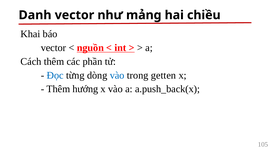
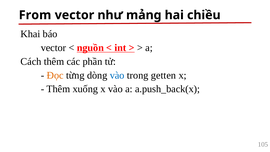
Danh: Danh -> From
Đọc colour: blue -> orange
hướng: hướng -> xuống
